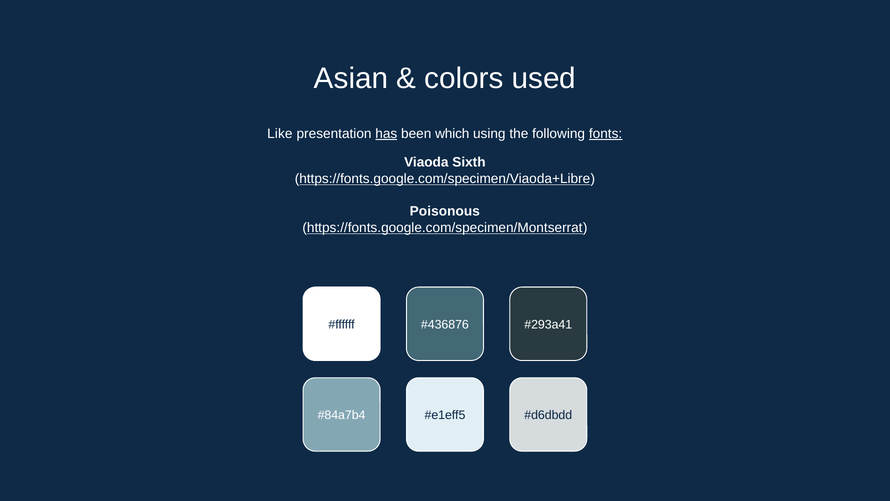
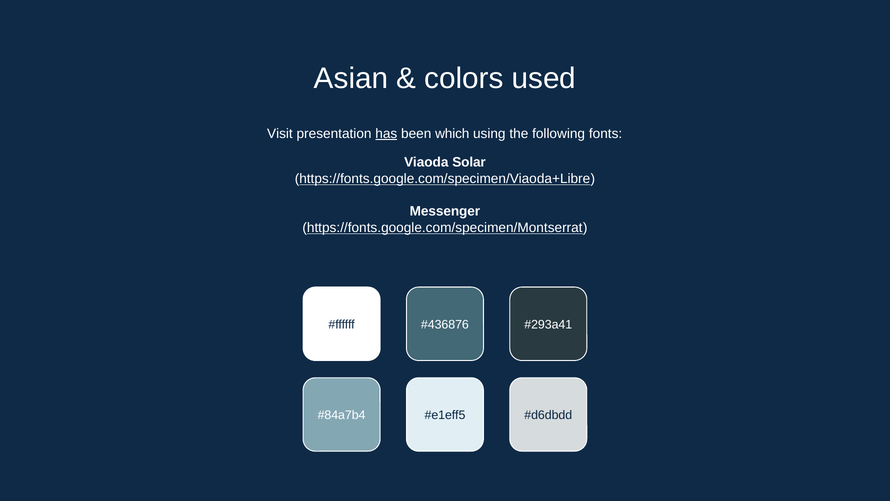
Like: Like -> Visit
fonts underline: present -> none
Sixth: Sixth -> Solar
Poisonous: Poisonous -> Messenger
